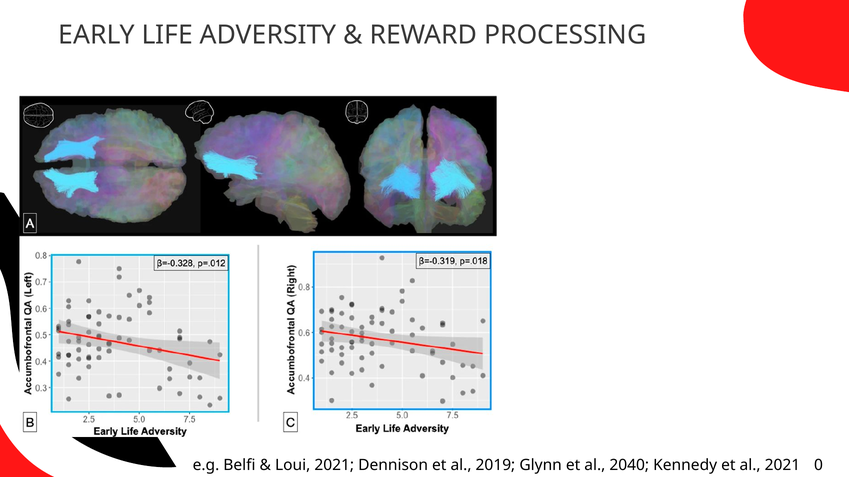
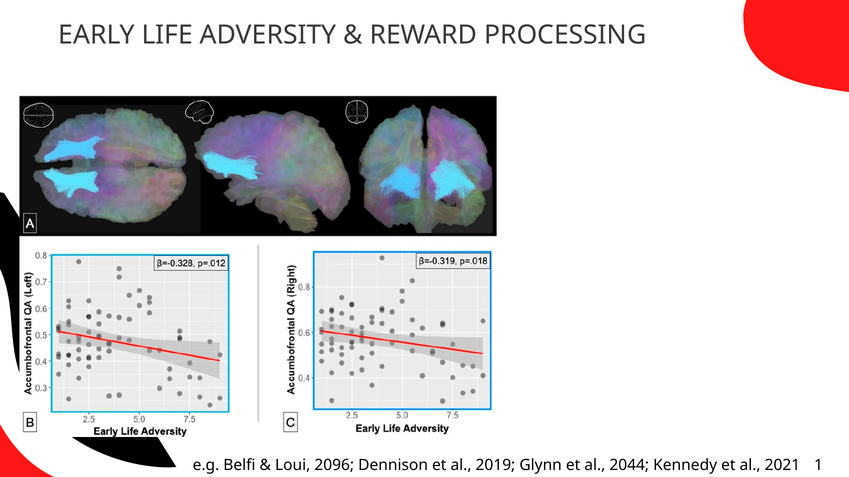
Loui 2021: 2021 -> 2096
2040: 2040 -> 2044
0: 0 -> 1
